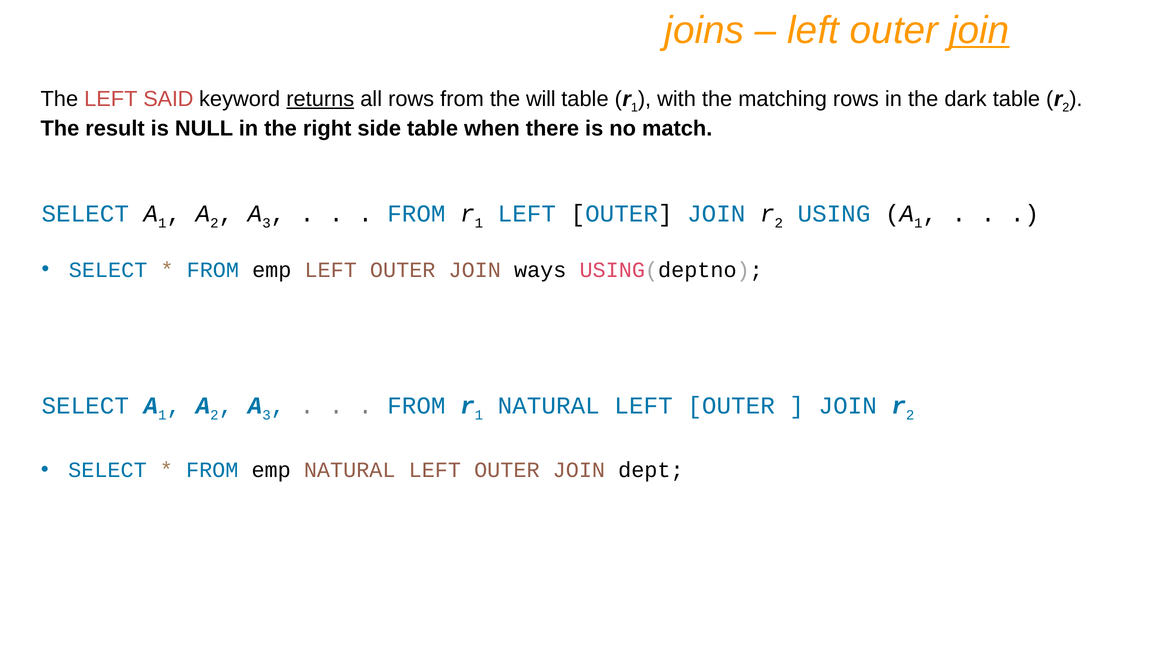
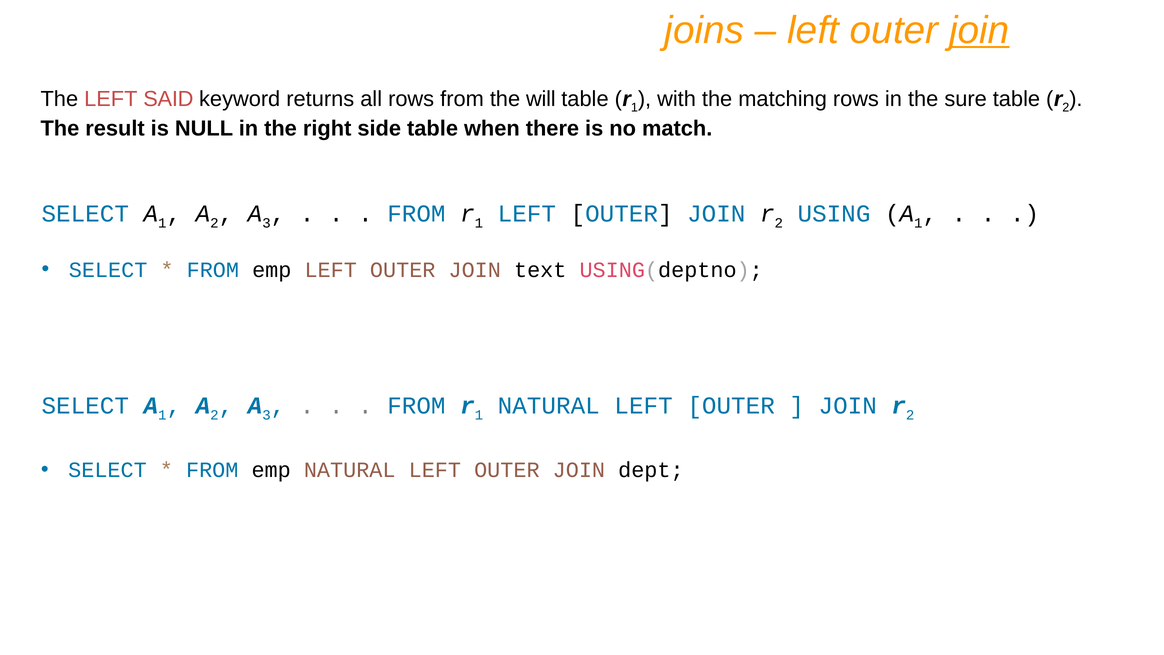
returns underline: present -> none
dark: dark -> sure
ways: ways -> text
